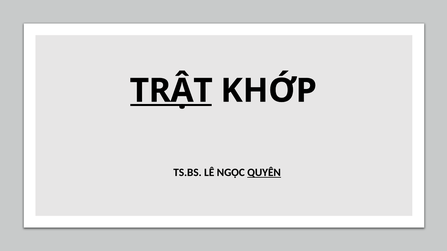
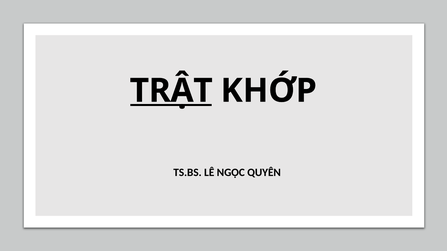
QUYÊN underline: present -> none
